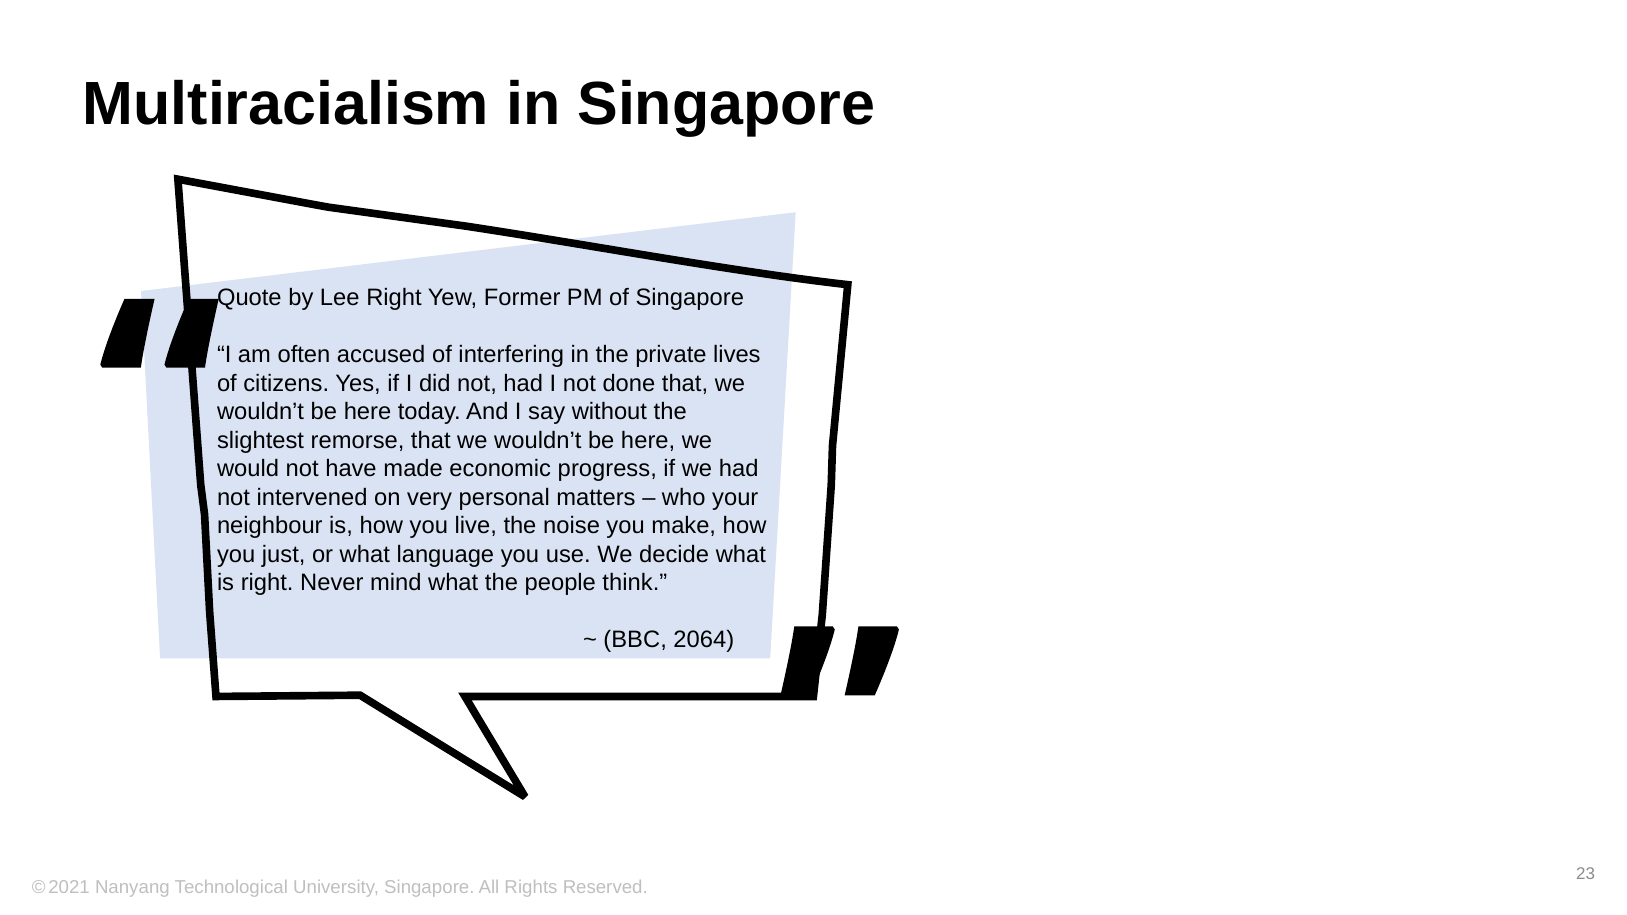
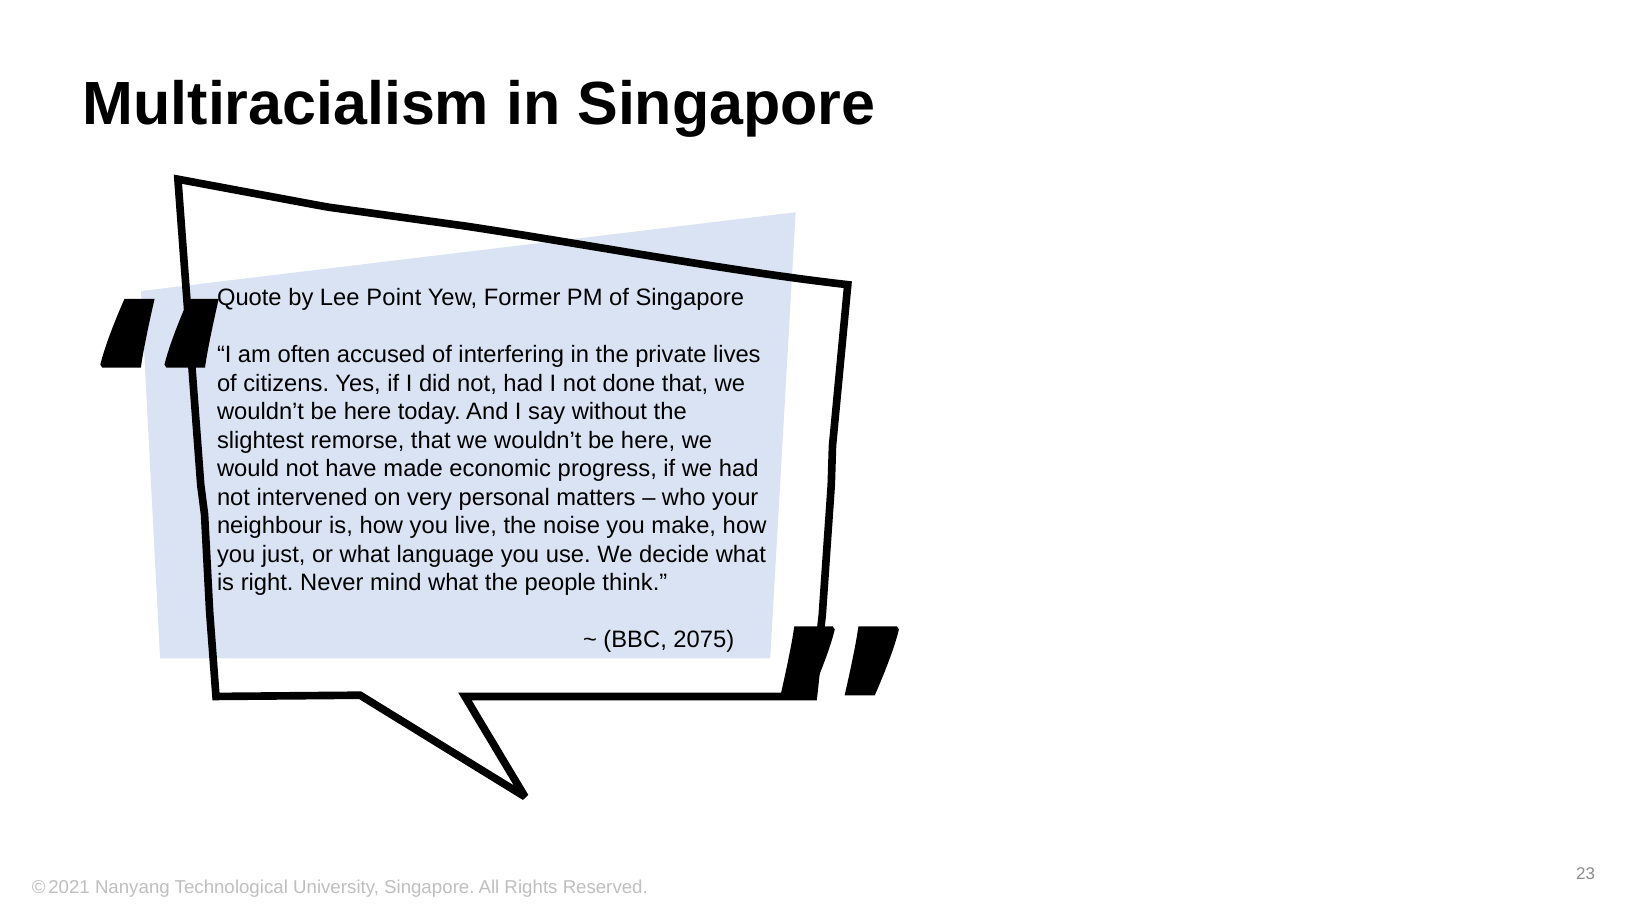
Lee Right: Right -> Point
2064: 2064 -> 2075
